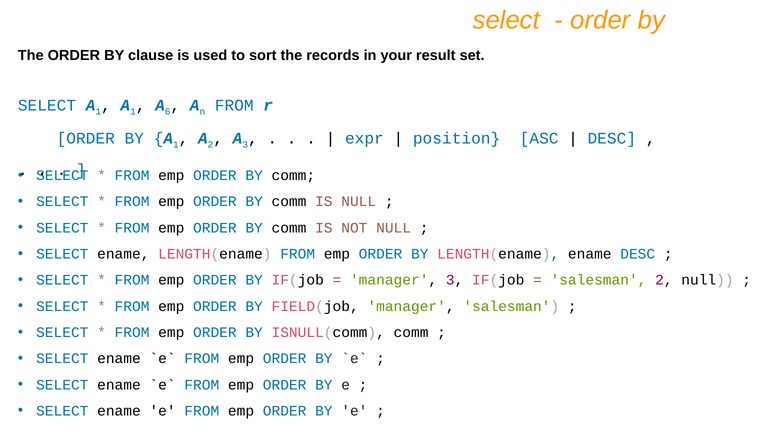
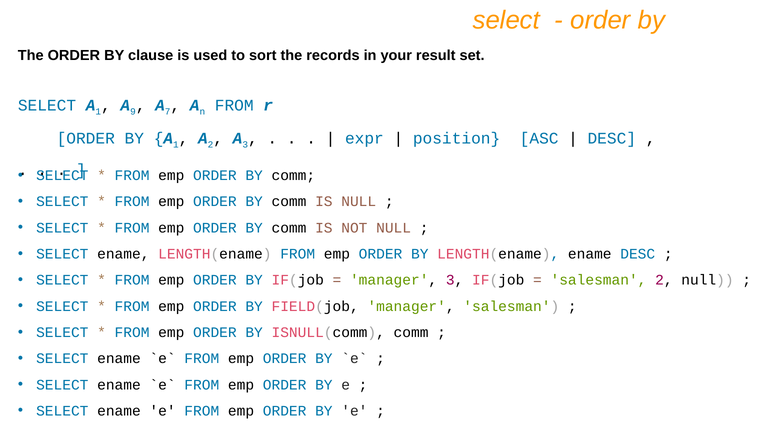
1 at (133, 112): 1 -> 9
6: 6 -> 7
